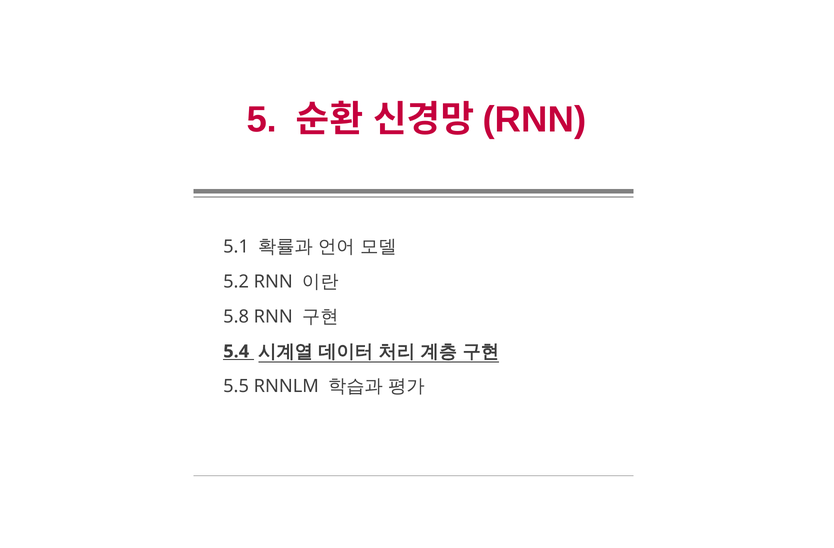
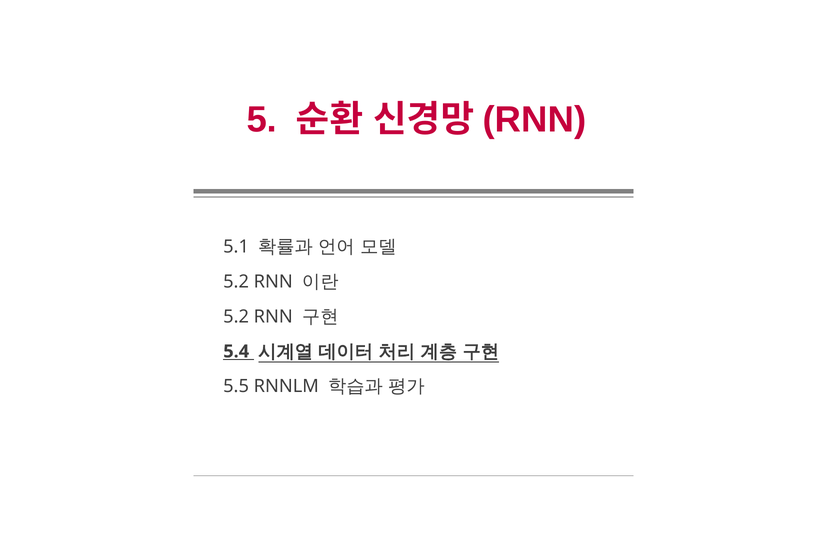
5.8 at (236, 316): 5.8 -> 5.2
